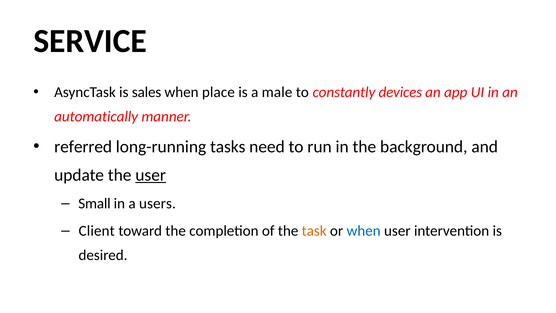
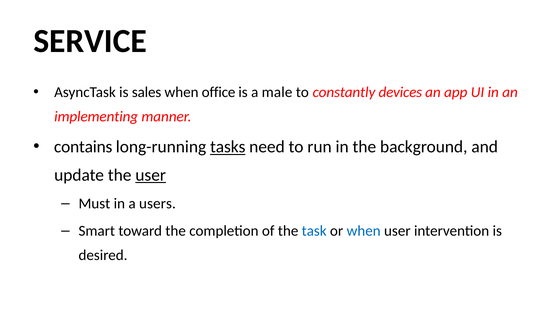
place: place -> office
automatically: automatically -> implementing
referred: referred -> contains
tasks underline: none -> present
Small: Small -> Must
Client: Client -> Smart
task colour: orange -> blue
